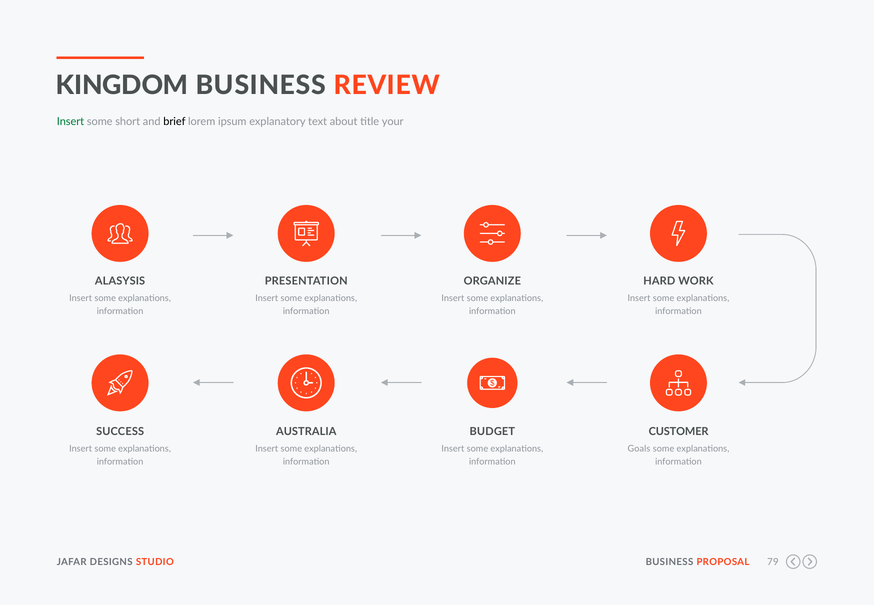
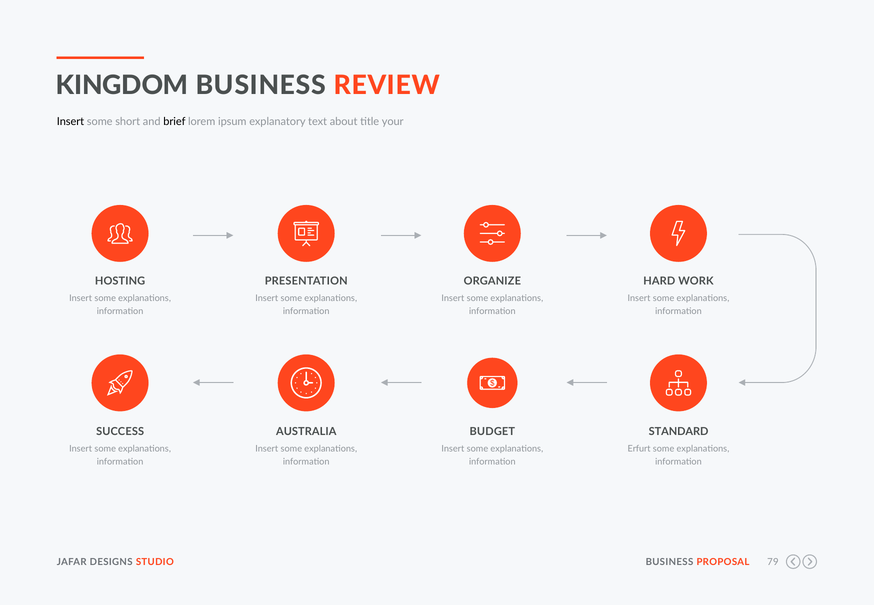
Insert at (70, 122) colour: green -> black
ALASYSIS: ALASYSIS -> HOSTING
CUSTOMER: CUSTOMER -> STANDARD
Goals: Goals -> Erfurt
